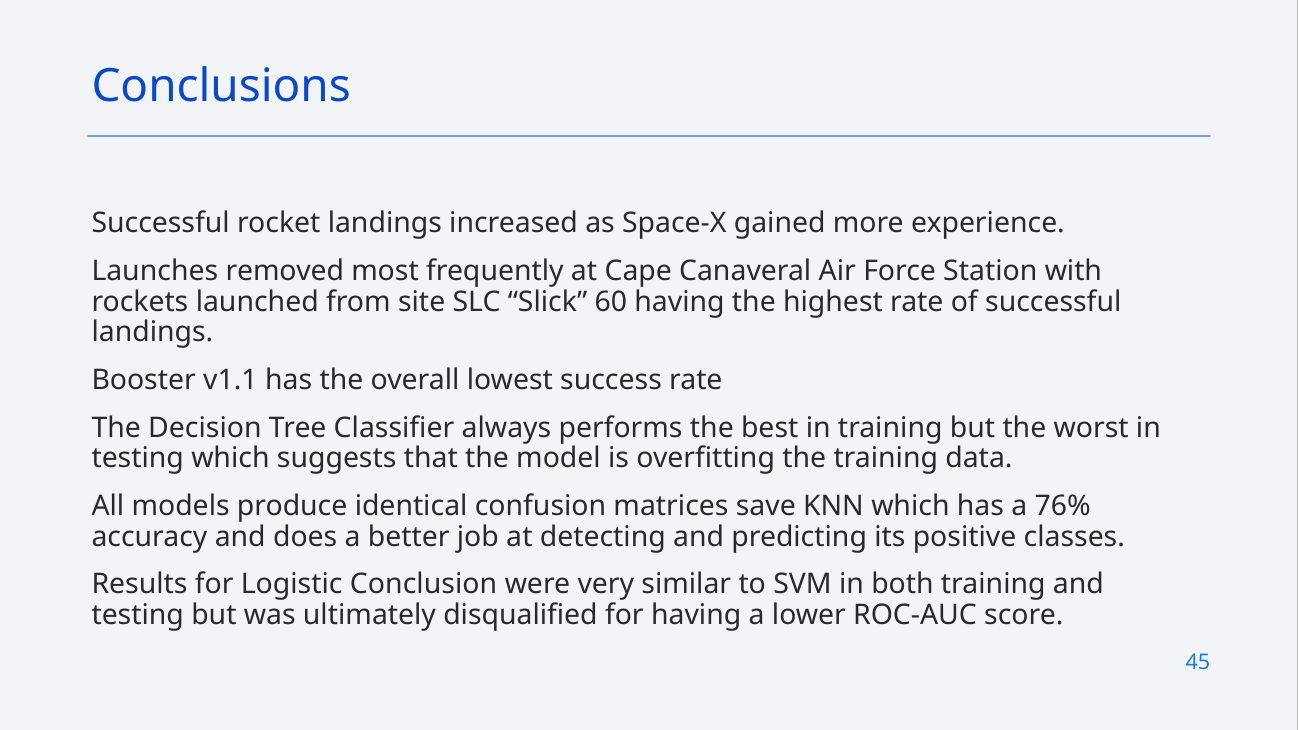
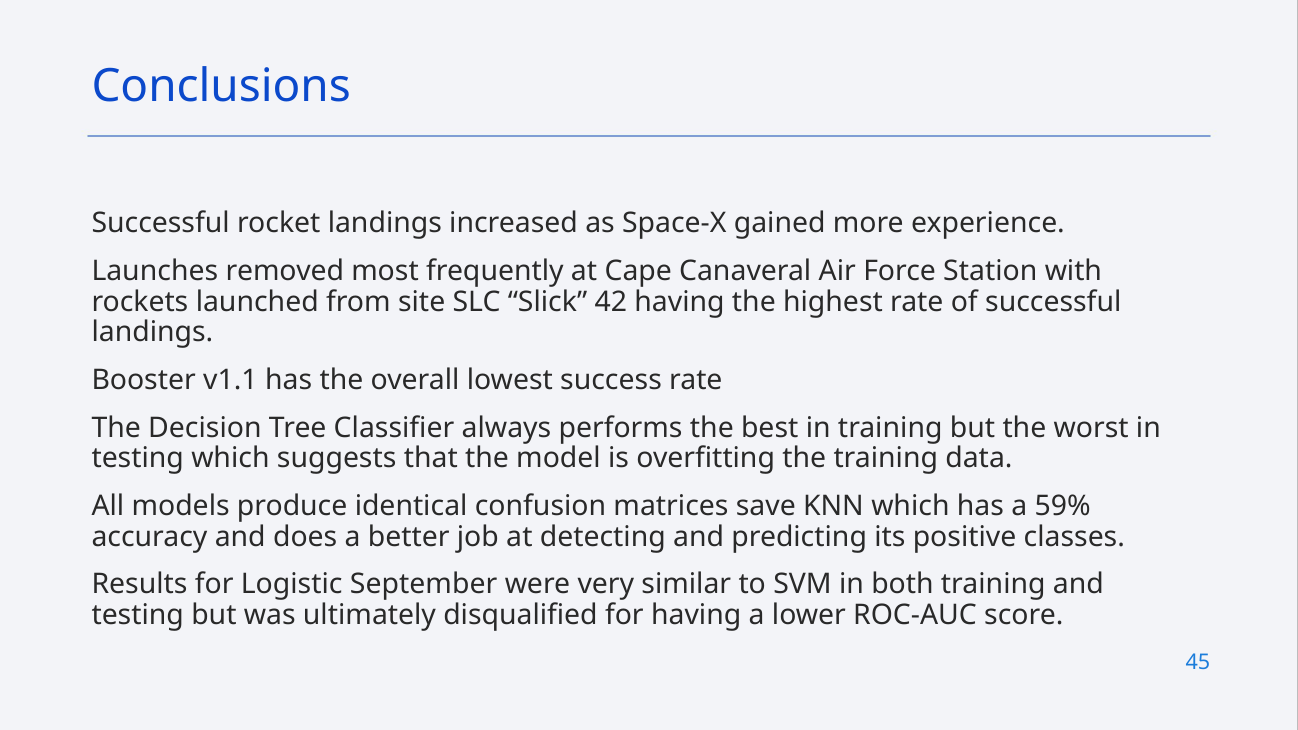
60: 60 -> 42
76%: 76% -> 59%
Conclusion: Conclusion -> September
